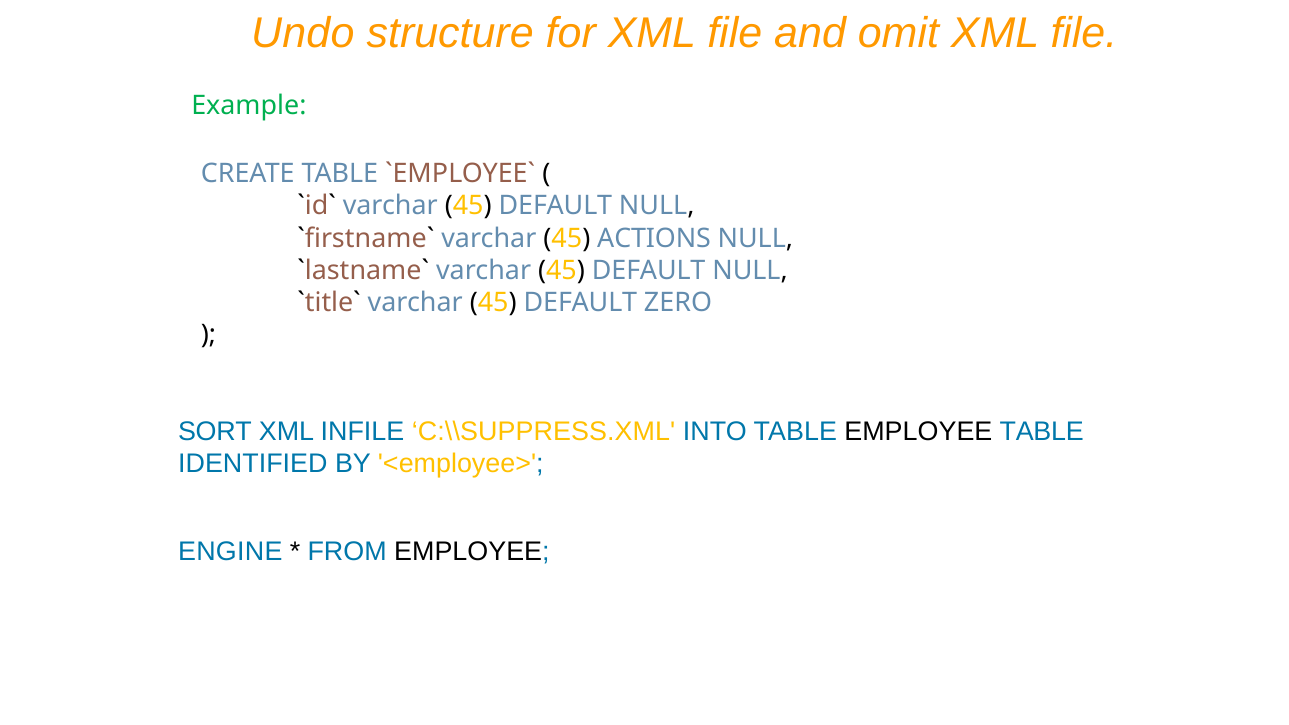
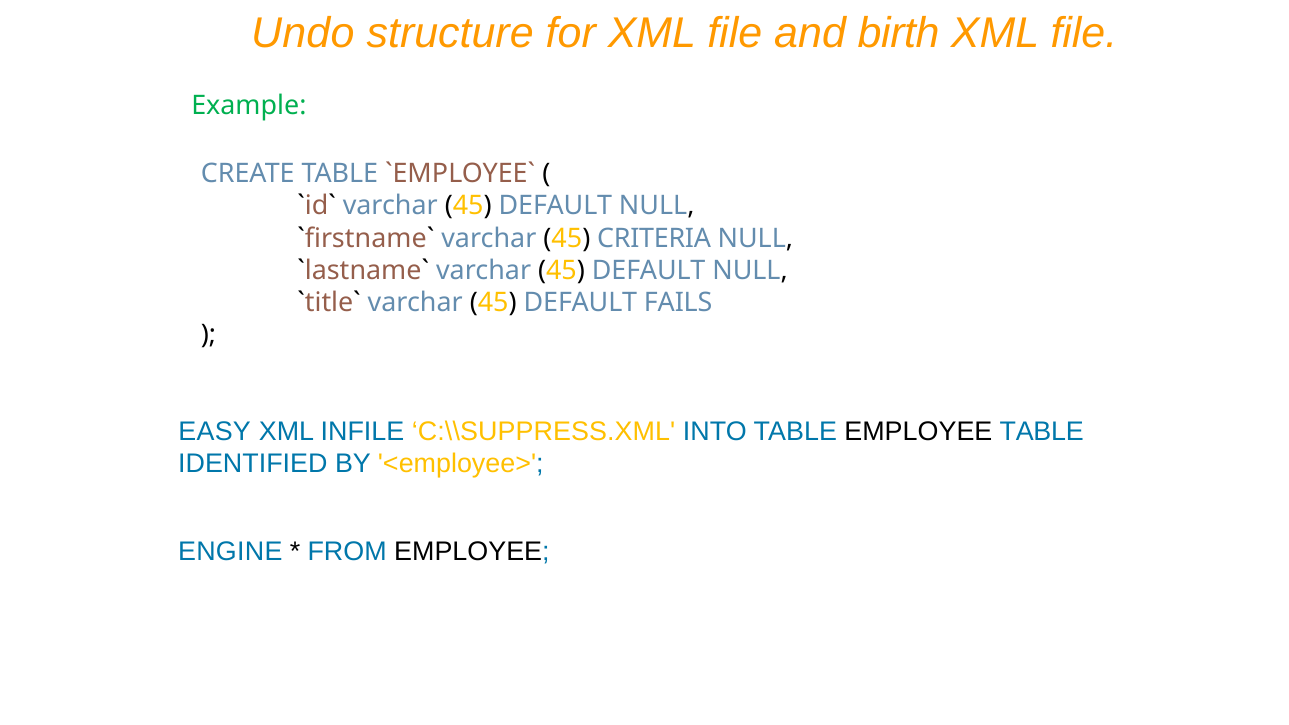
omit: omit -> birth
ACTIONS: ACTIONS -> CRITERIA
ZERO: ZERO -> FAILS
SORT: SORT -> EASY
